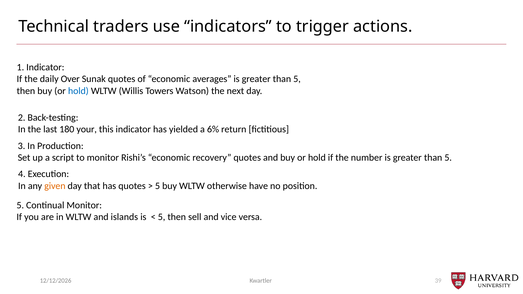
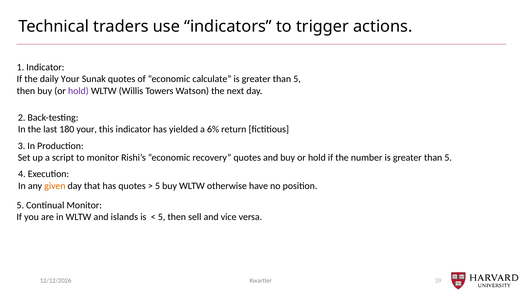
daily Over: Over -> Your
averages: averages -> calculate
hold at (78, 91) colour: blue -> purple
